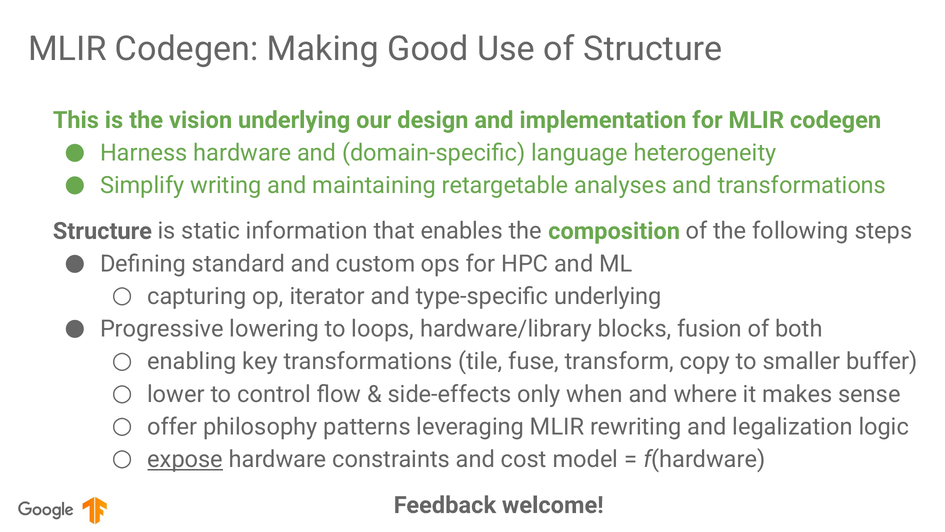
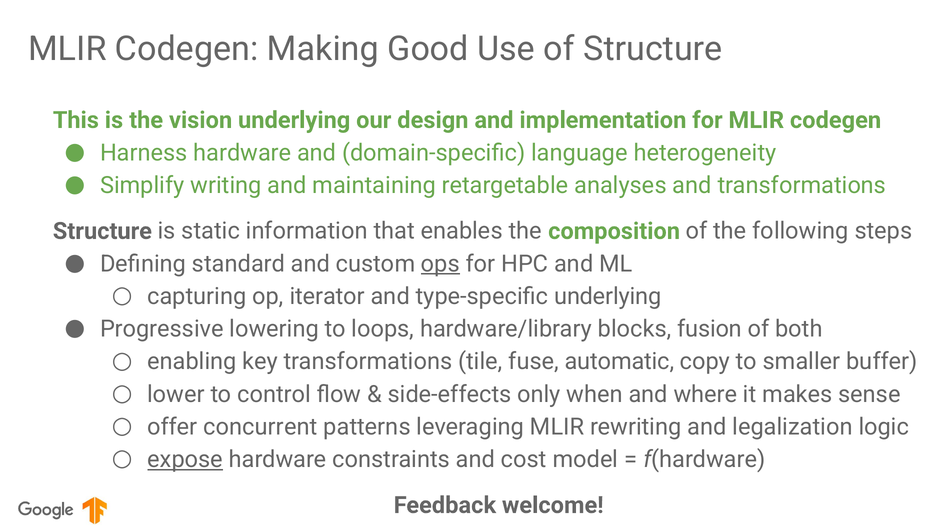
ops underline: none -> present
transform: transform -> automatic
philosophy: philosophy -> concurrent
